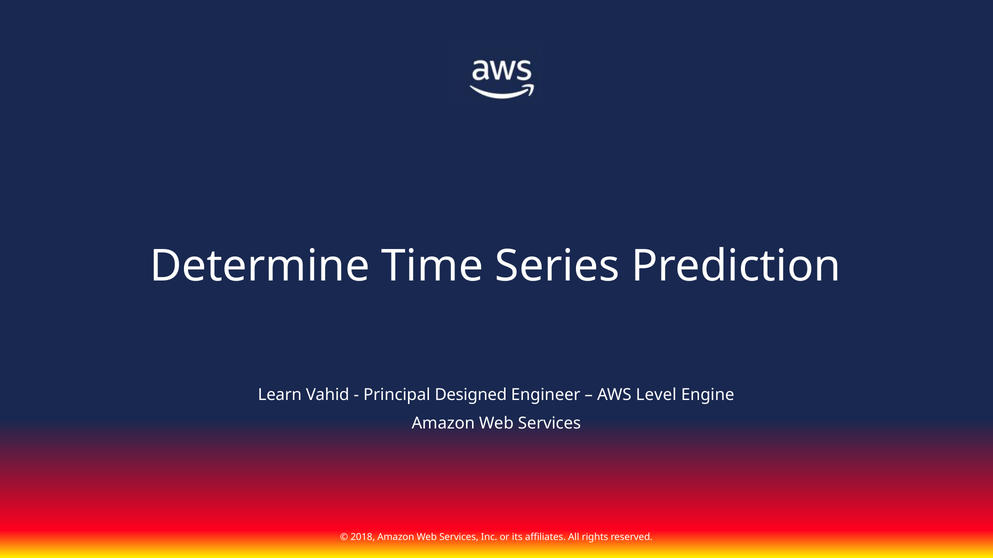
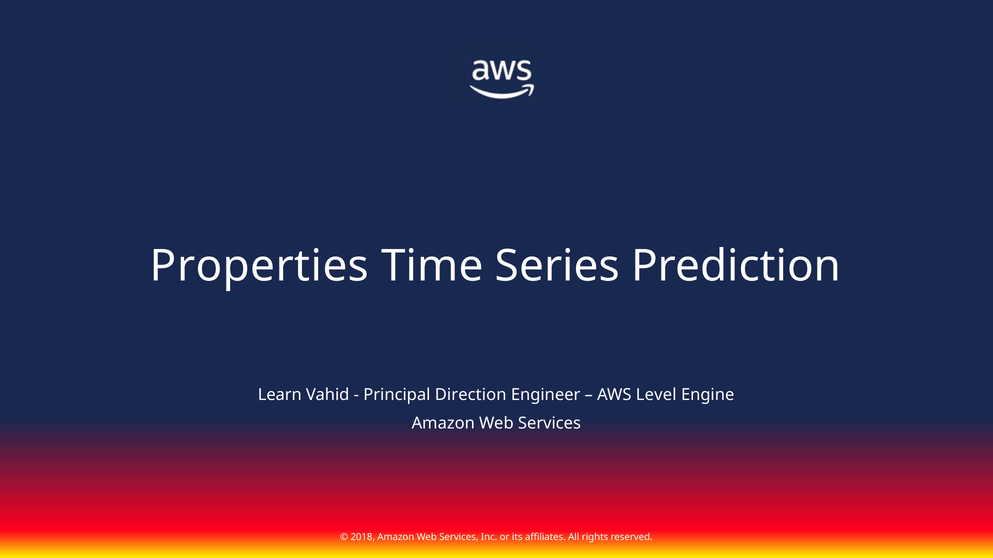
Determine: Determine -> Properties
Designed: Designed -> Direction
